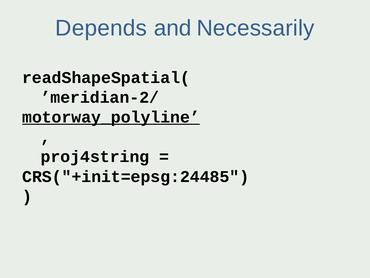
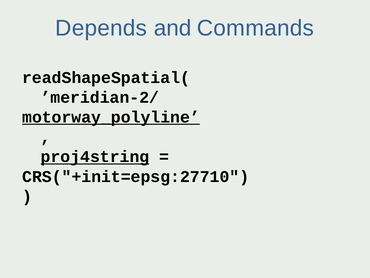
Necessarily: Necessarily -> Commands
proj4string underline: none -> present
CRS("+init=epsg:24485: CRS("+init=epsg:24485 -> CRS("+init=epsg:27710
